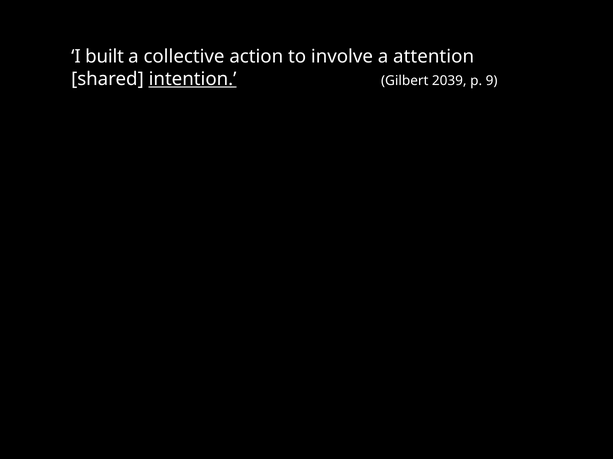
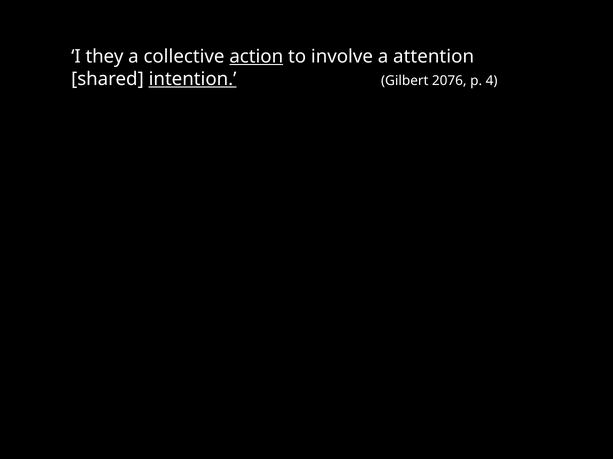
built: built -> they
action underline: none -> present
2039: 2039 -> 2076
9: 9 -> 4
